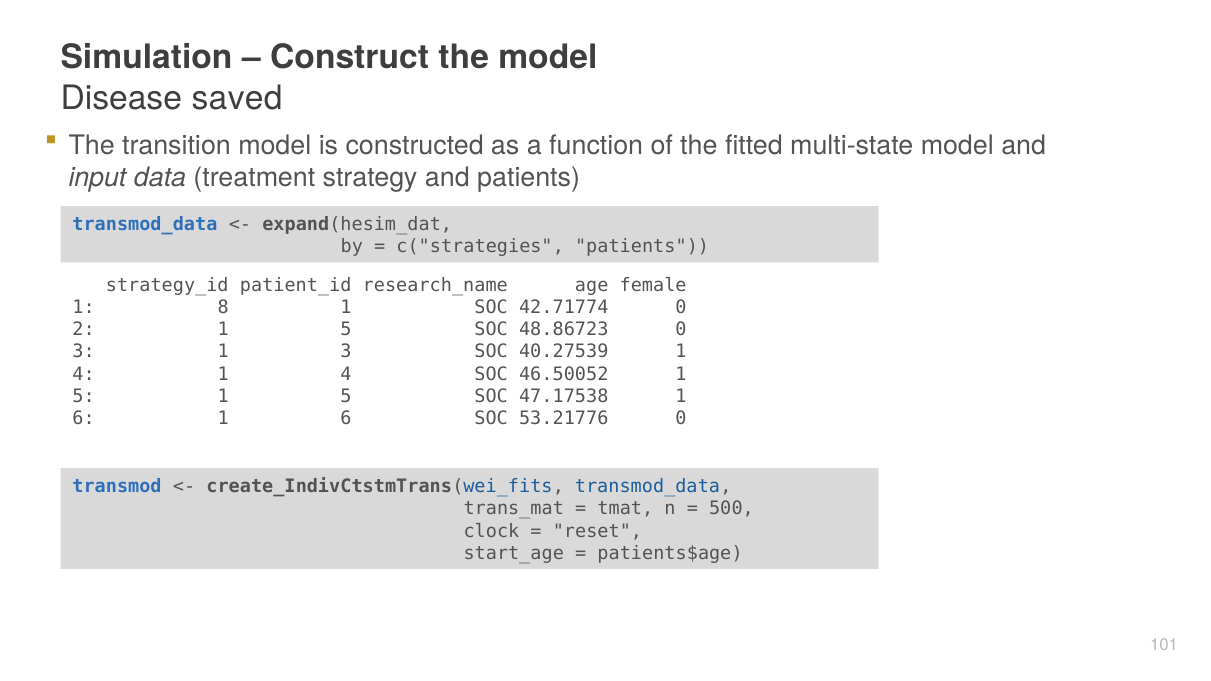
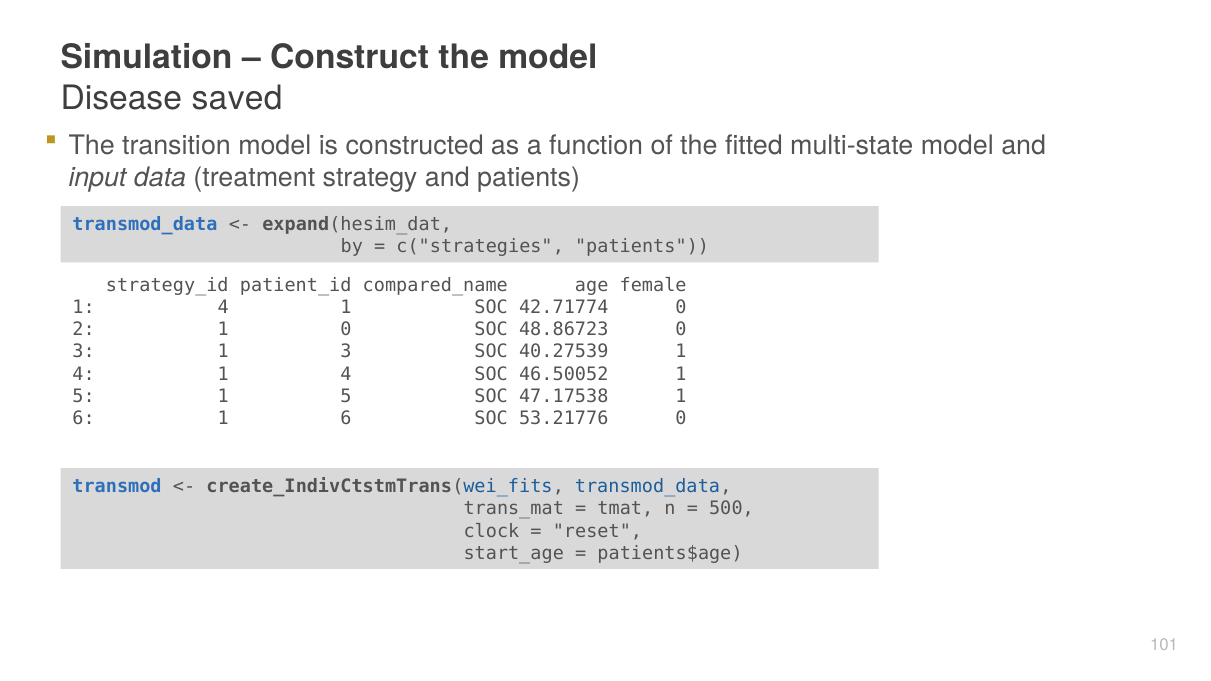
research_name: research_name -> compared_name
8 at (223, 308): 8 -> 4
2 1 5: 5 -> 0
